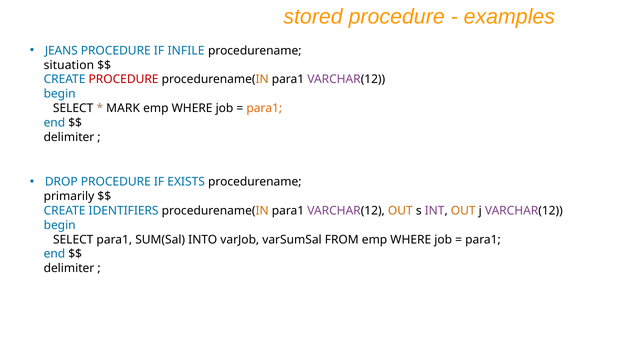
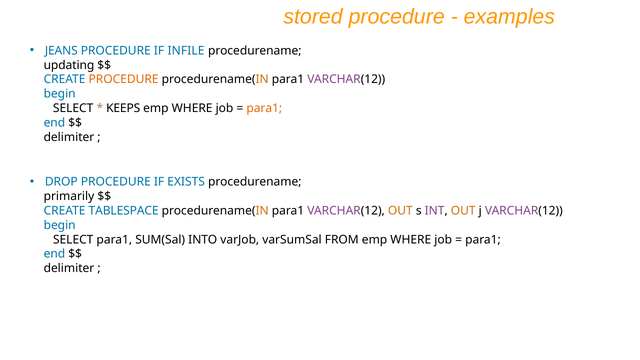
situation: situation -> updating
PROCEDURE at (124, 79) colour: red -> orange
MARK: MARK -> KEEPS
IDENTIFIERS: IDENTIFIERS -> TABLESPACE
